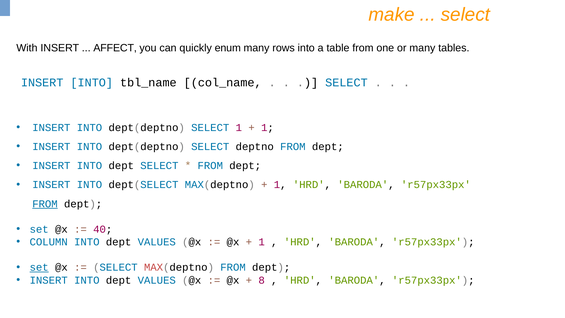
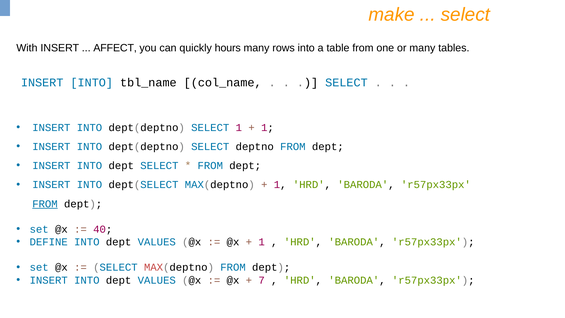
enum: enum -> hours
COLUMN: COLUMN -> DEFINE
set at (39, 267) underline: present -> none
8: 8 -> 7
